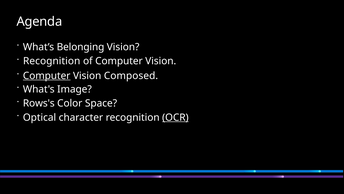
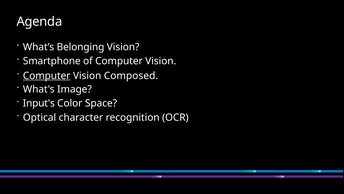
Recognition at (52, 61): Recognition -> Smartphone
Rows's: Rows's -> Input's
OCR underline: present -> none
